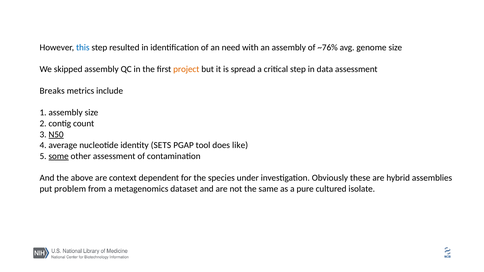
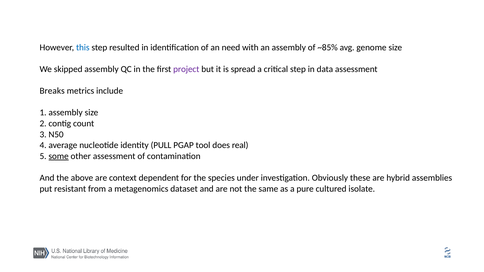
~76%: ~76% -> ~85%
project colour: orange -> purple
N50 underline: present -> none
SETS: SETS -> PULL
like: like -> real
problem: problem -> resistant
